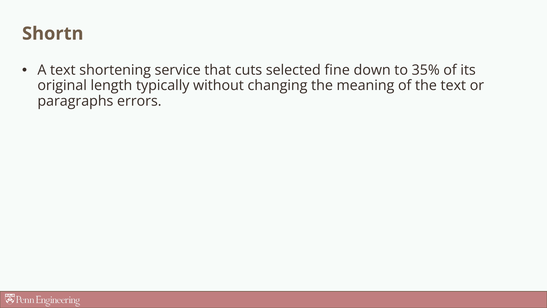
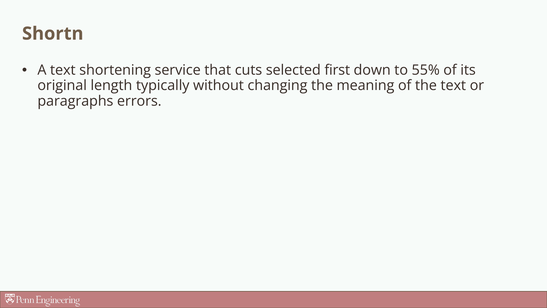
fine: fine -> first
35%: 35% -> 55%
